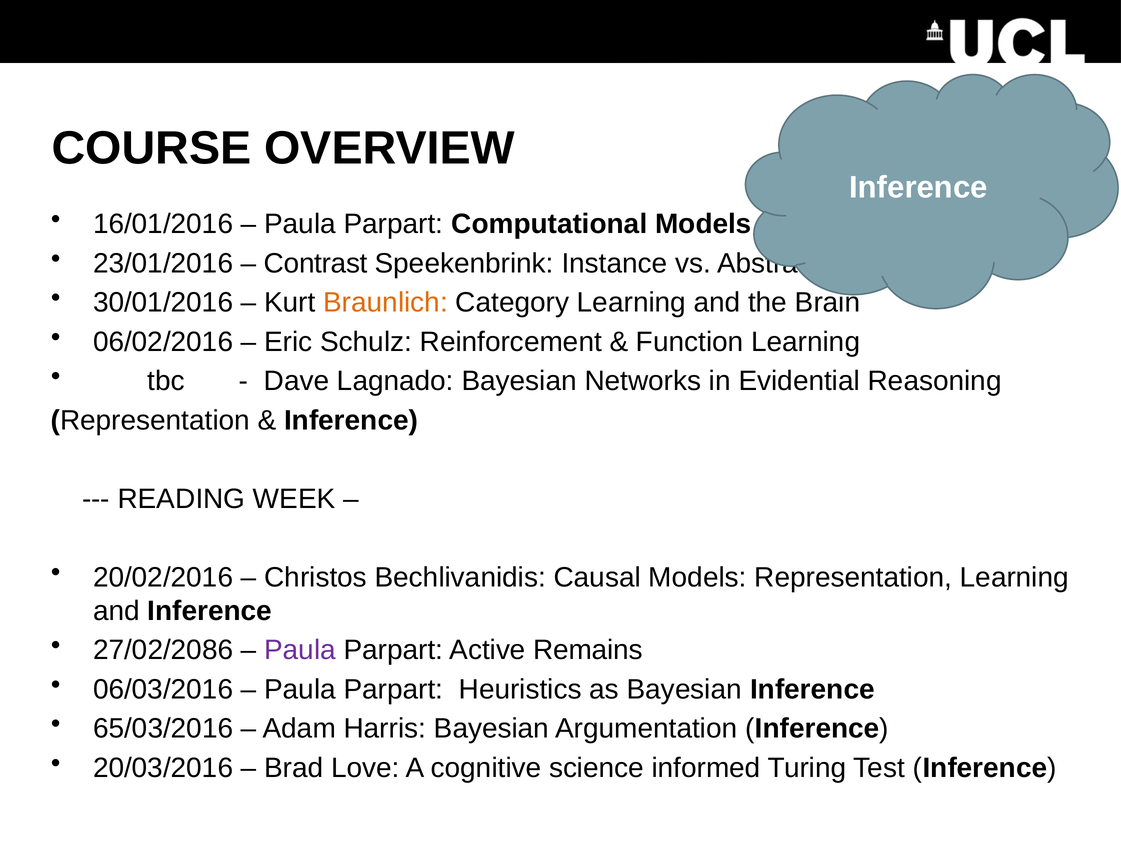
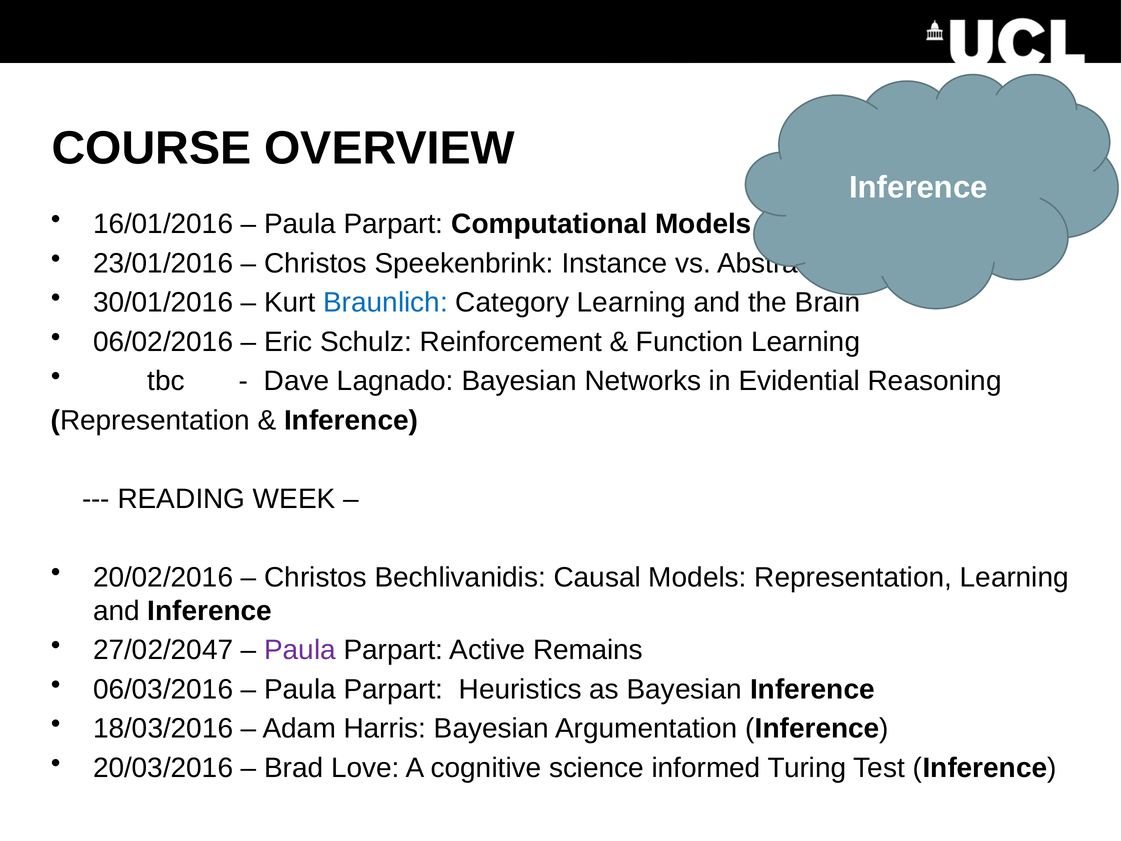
Contrast at (316, 263): Contrast -> Christos
Braunlich colour: orange -> blue
27/02/2086: 27/02/2086 -> 27/02/2047
65/03/2016: 65/03/2016 -> 18/03/2016
